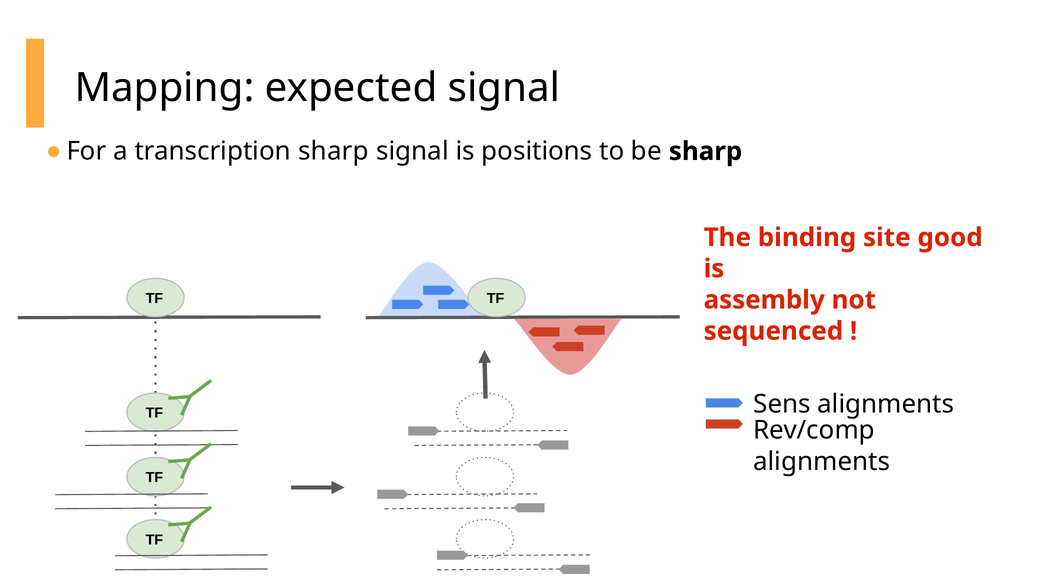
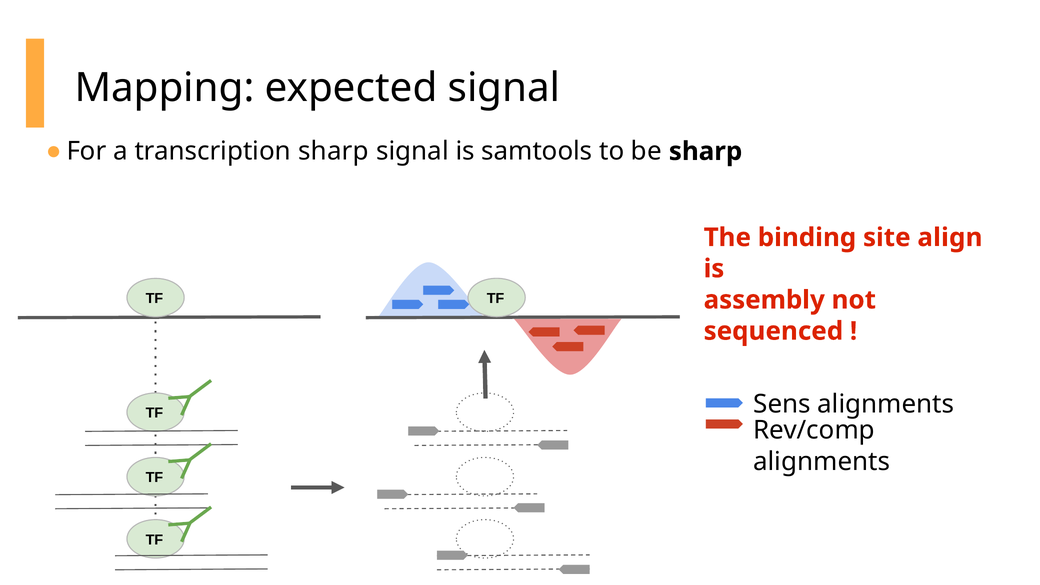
positions: positions -> samtools
good: good -> align
